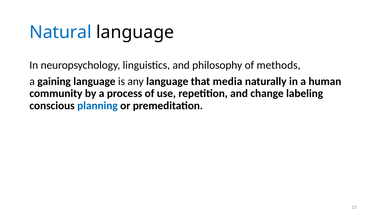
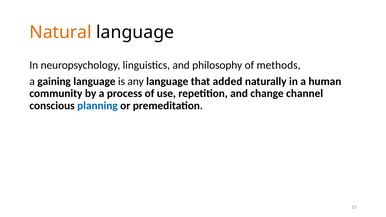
Natural colour: blue -> orange
media: media -> added
labeling: labeling -> channel
